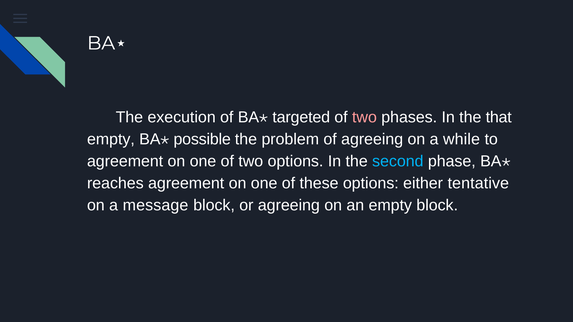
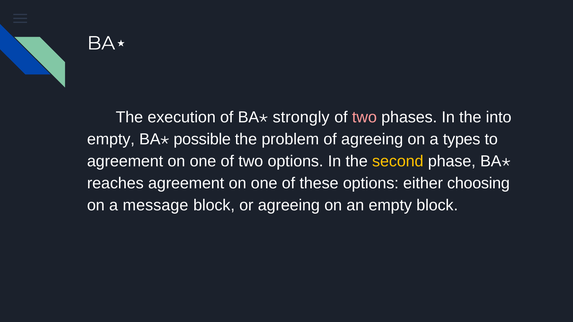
targeted: targeted -> strongly
that: that -> into
while: while -> types
second colour: light blue -> yellow
tentative: tentative -> choosing
